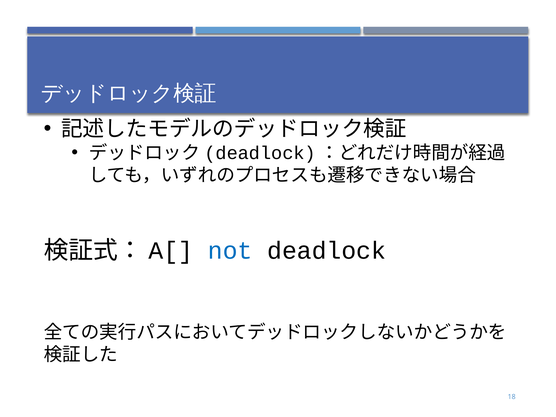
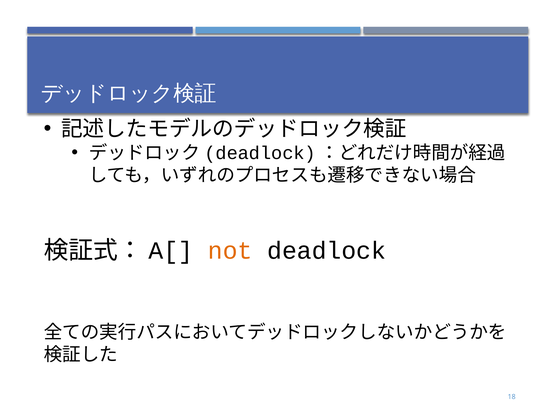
not colour: blue -> orange
